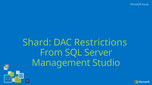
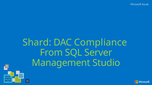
Restrictions: Restrictions -> Compliance
